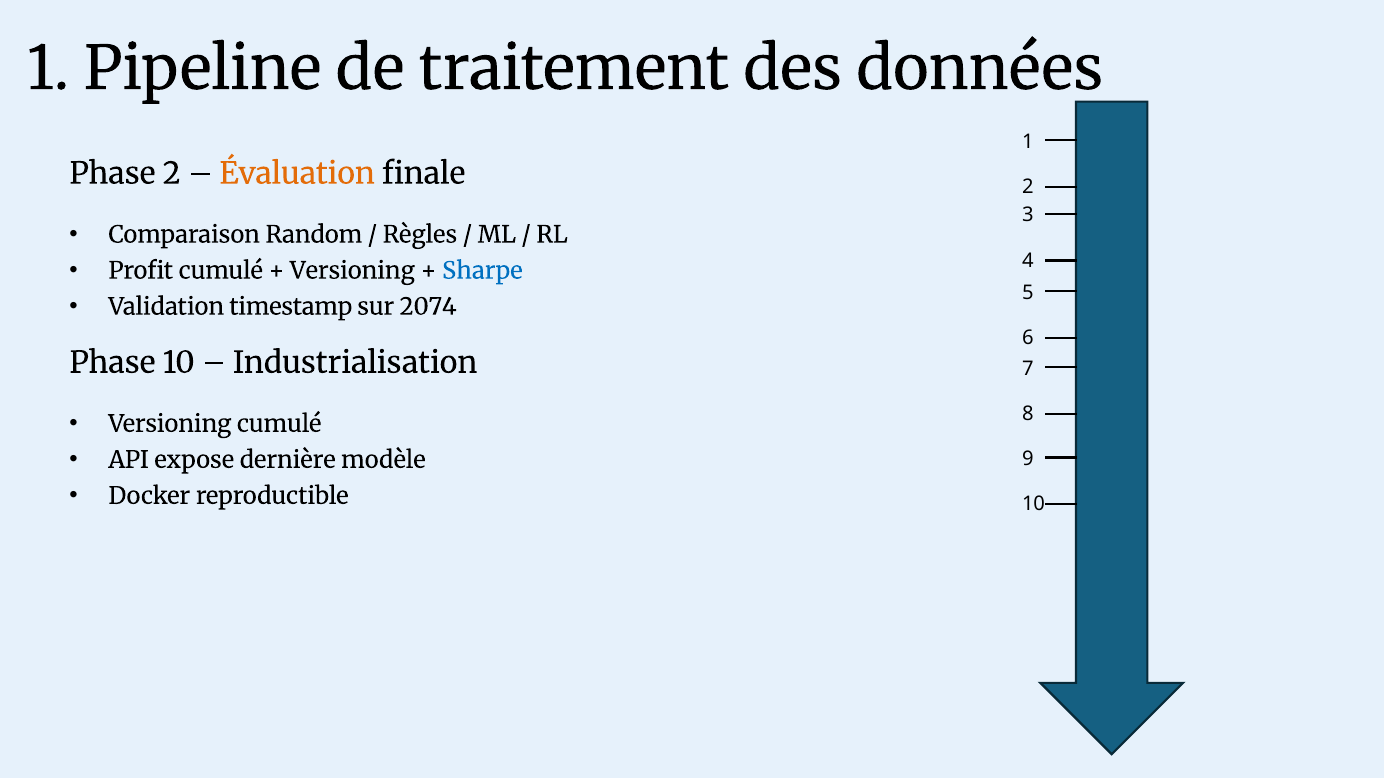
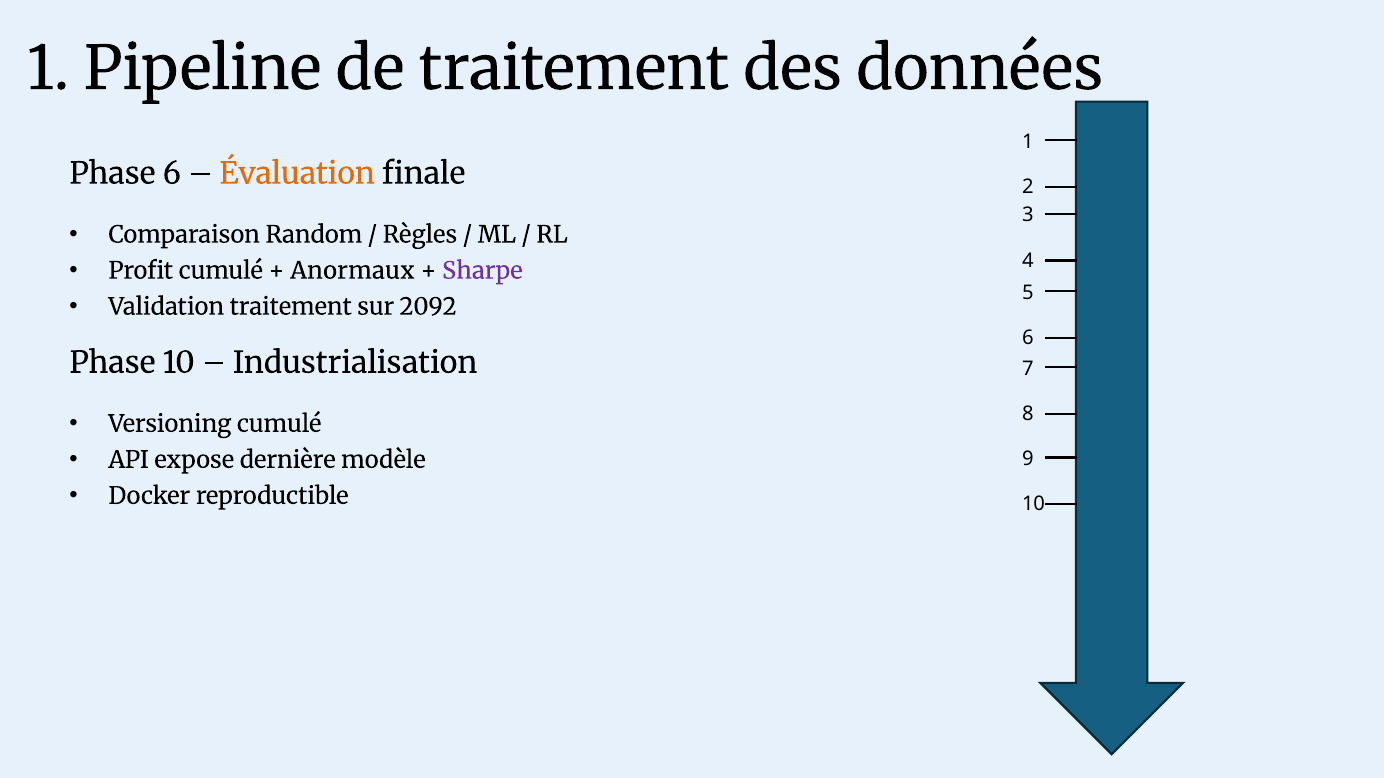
Phase 2: 2 -> 6
Versioning at (352, 271): Versioning -> Anormaux
Sharpe colour: blue -> purple
Validation timestamp: timestamp -> traitement
2074: 2074 -> 2092
